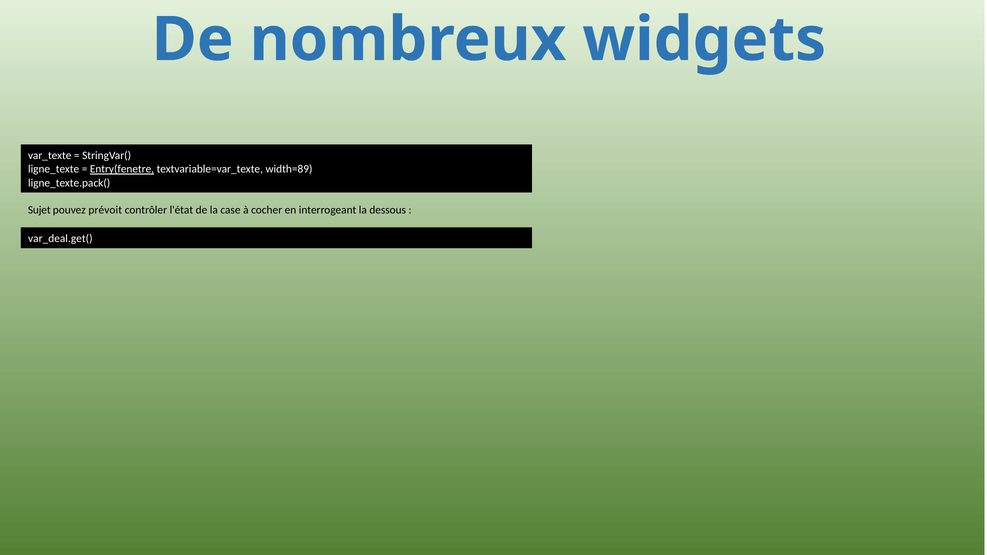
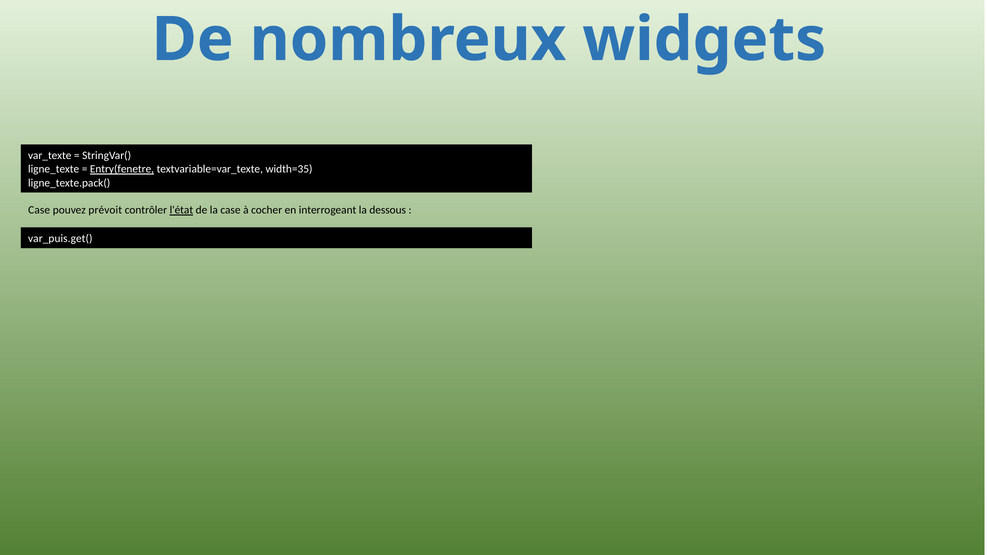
width=89: width=89 -> width=35
Sujet at (39, 210): Sujet -> Case
l'état underline: none -> present
var_deal.get(: var_deal.get( -> var_puis.get(
